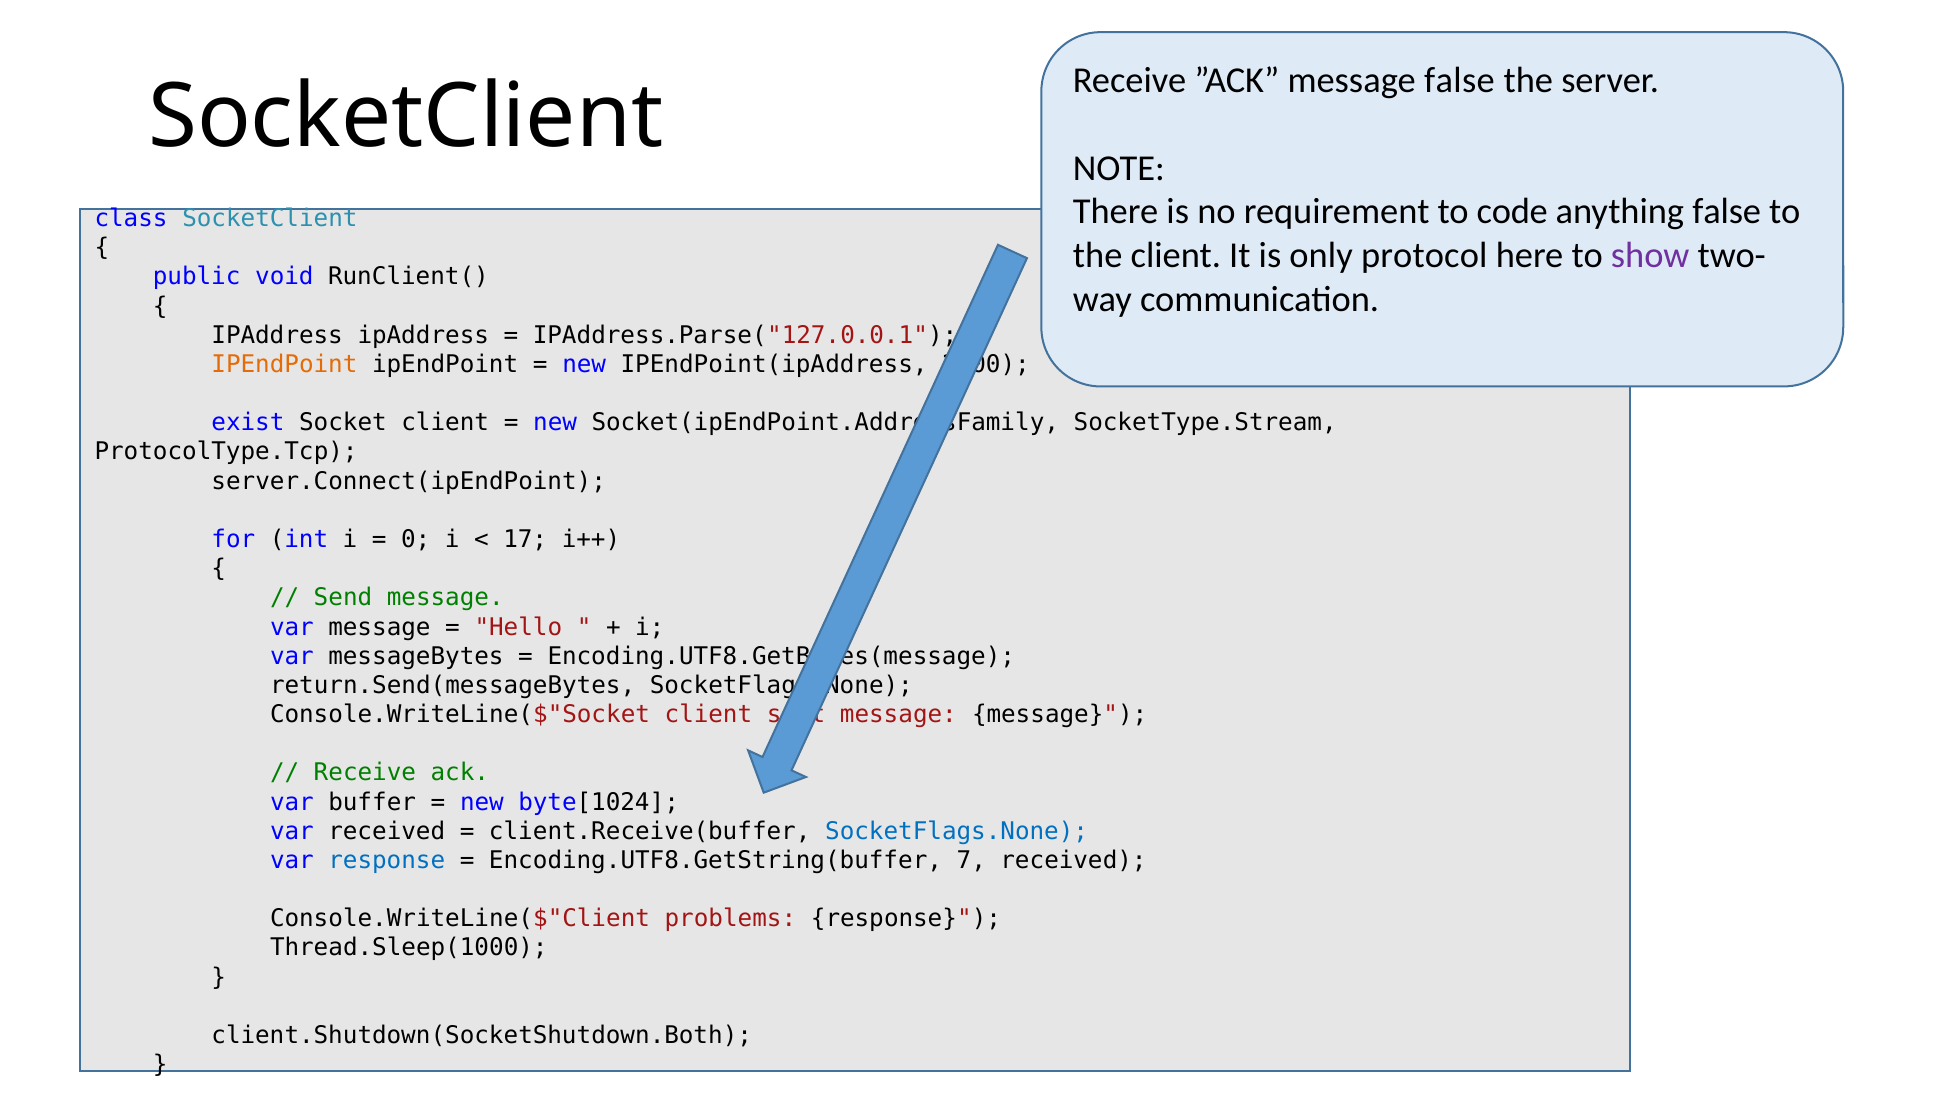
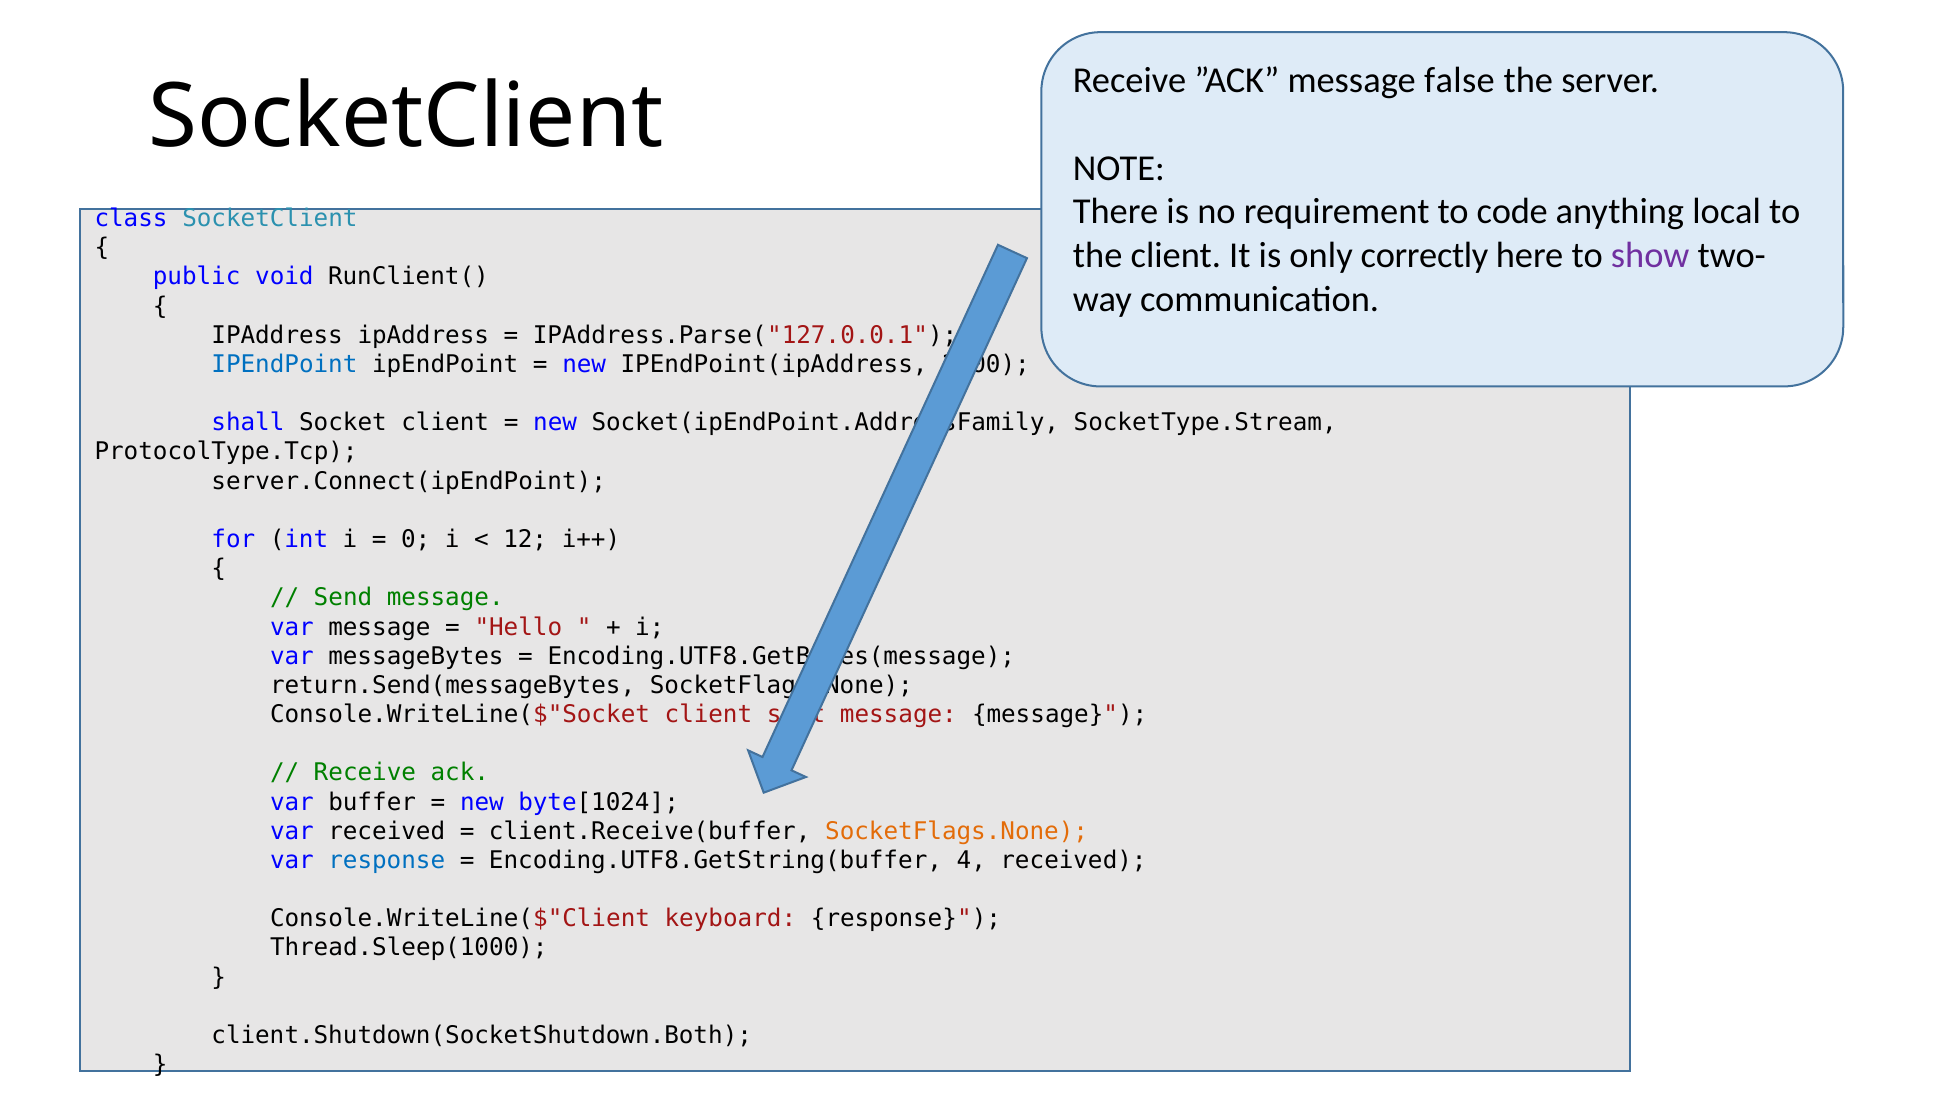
anything false: false -> local
protocol: protocol -> correctly
IPEndPoint at (284, 364) colour: orange -> blue
exist: exist -> shall
17: 17 -> 12
SocketFlags.None at (957, 831) colour: blue -> orange
7: 7 -> 4
problems: problems -> keyboard
